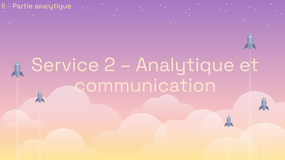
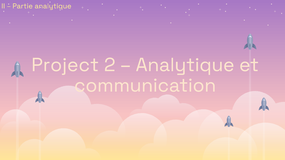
Service: Service -> Project
